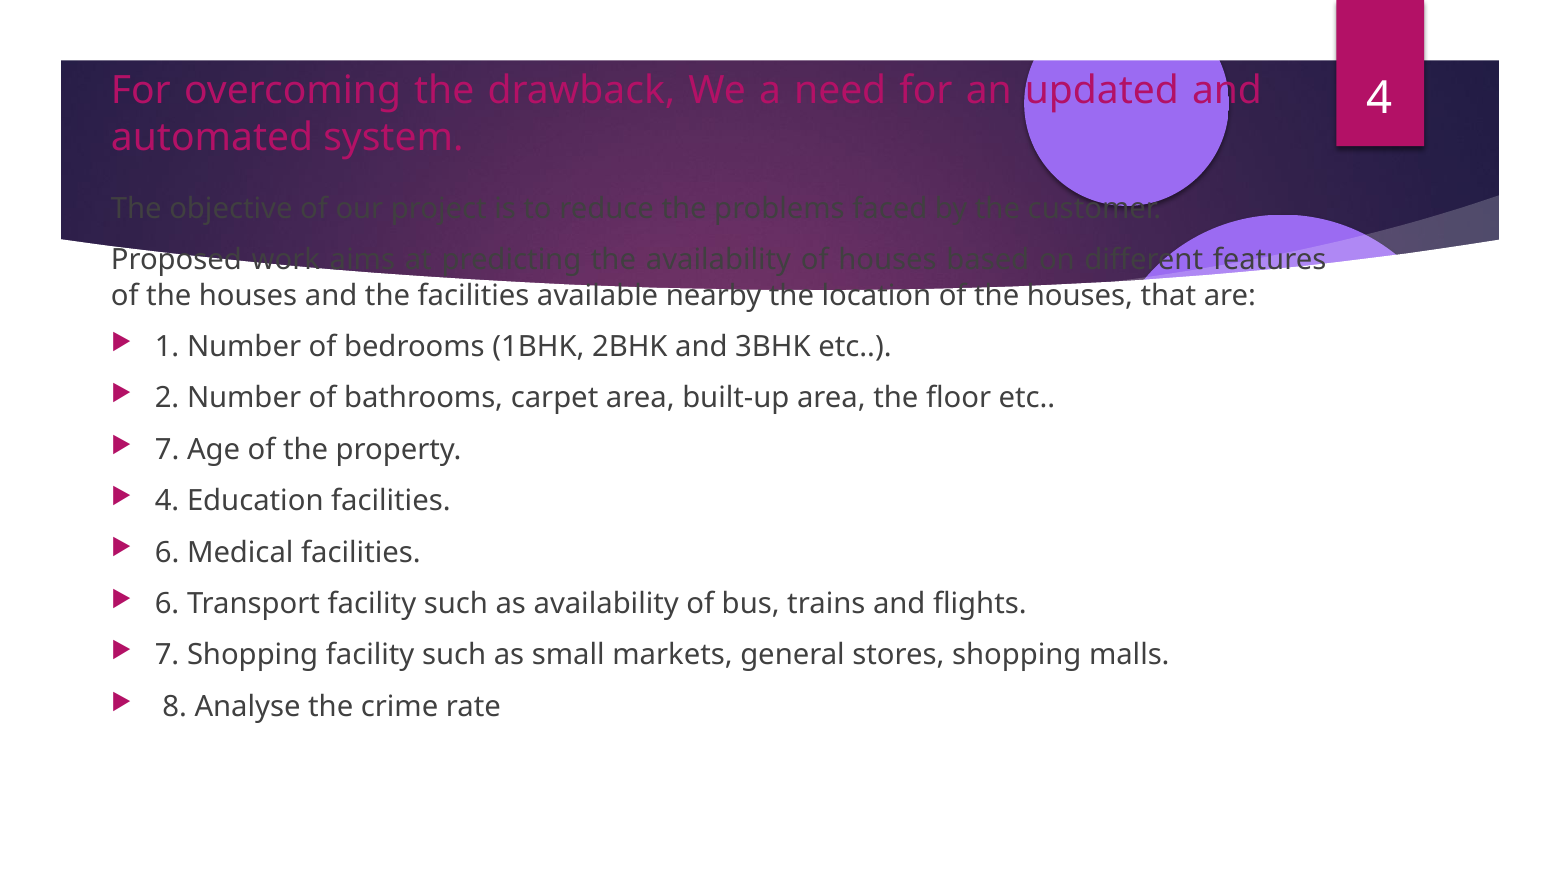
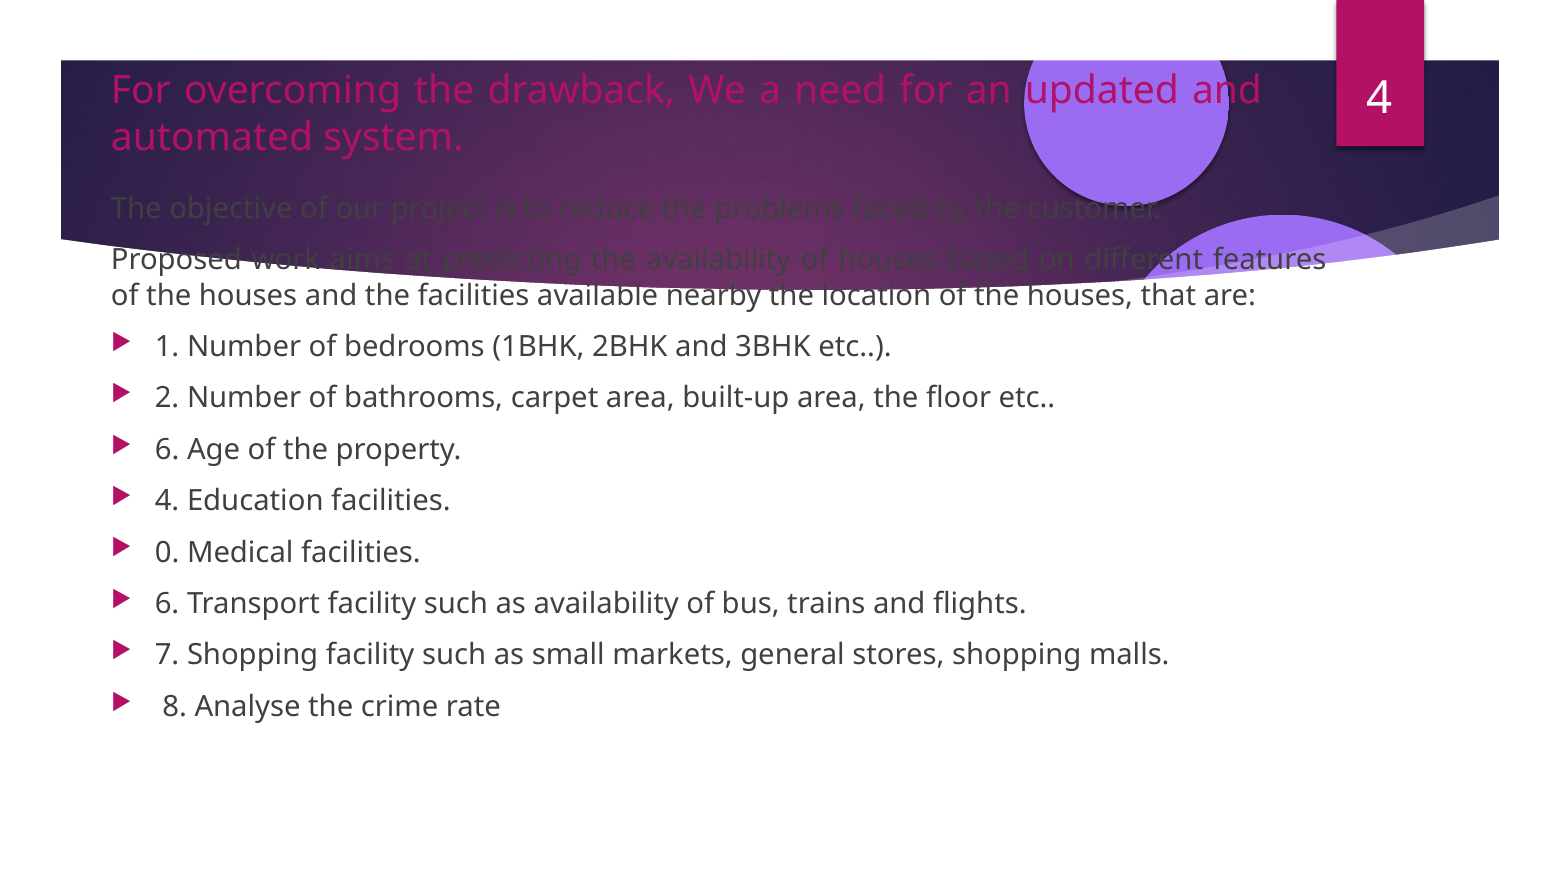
7 at (167, 450): 7 -> 6
6 at (167, 552): 6 -> 0
